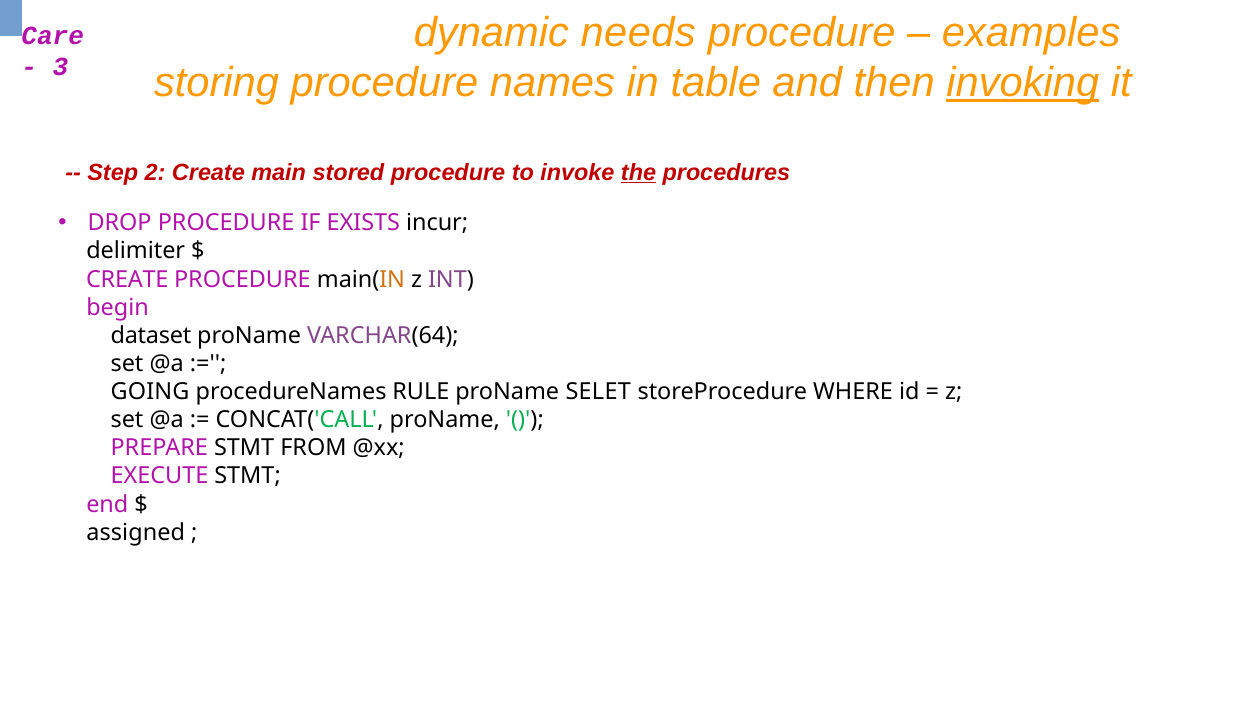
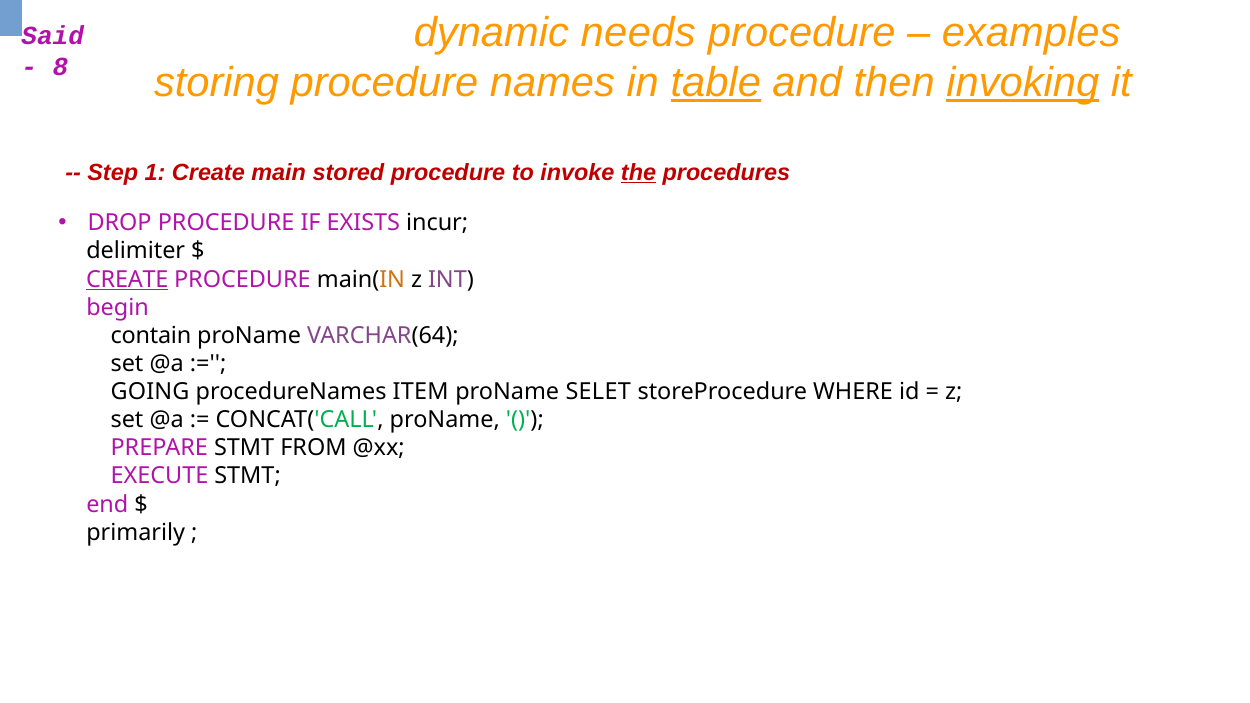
Care: Care -> Said
3: 3 -> 8
table underline: none -> present
2: 2 -> 1
CREATE at (127, 279) underline: none -> present
dataset: dataset -> contain
RULE: RULE -> ITEM
assigned: assigned -> primarily
